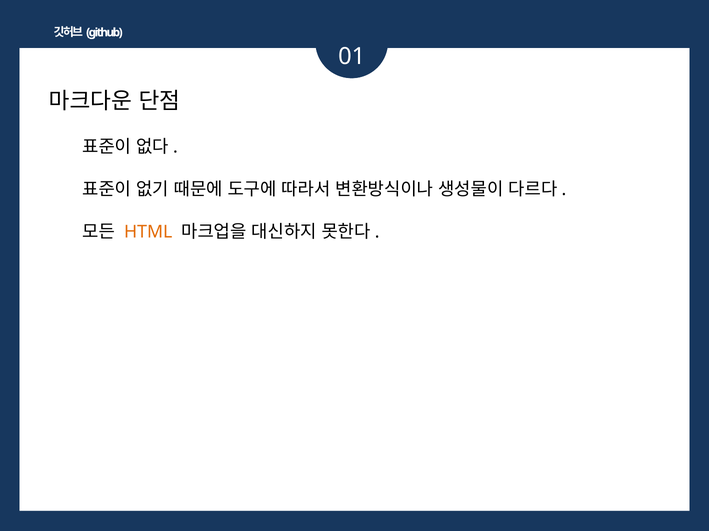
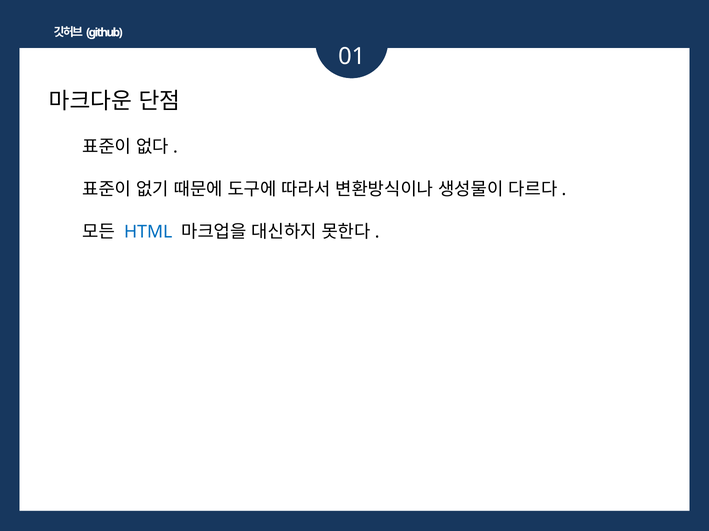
HTML colour: orange -> blue
